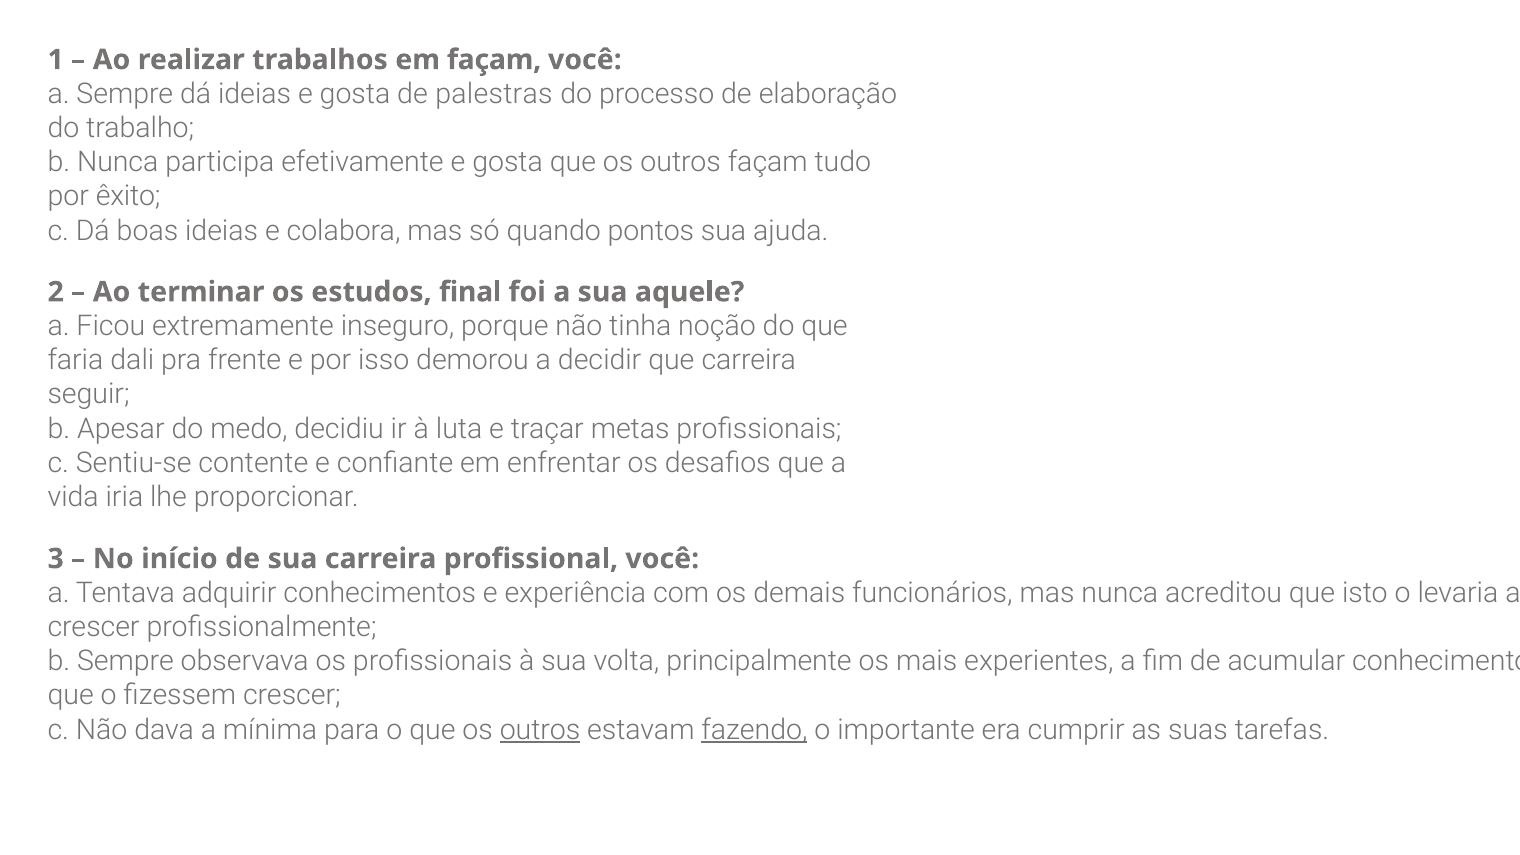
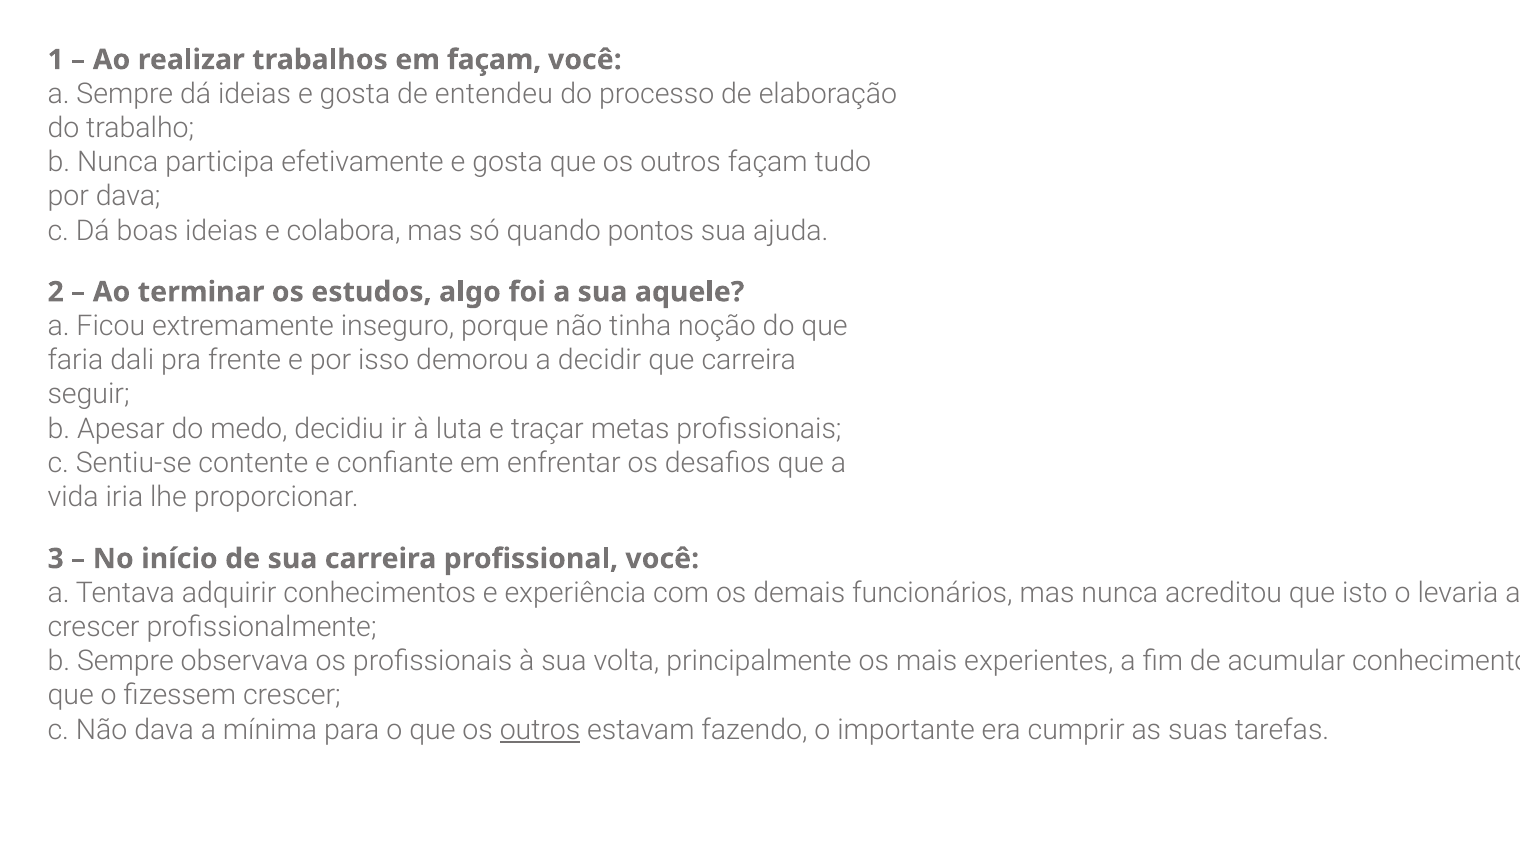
palestras: palestras -> entendeu
por êxito: êxito -> dava
final: final -> algo
fazendo underline: present -> none
